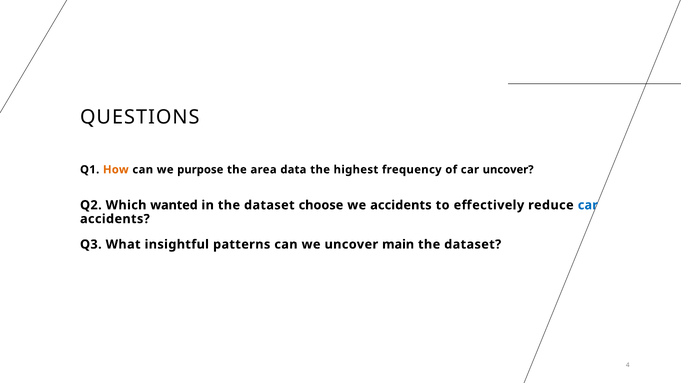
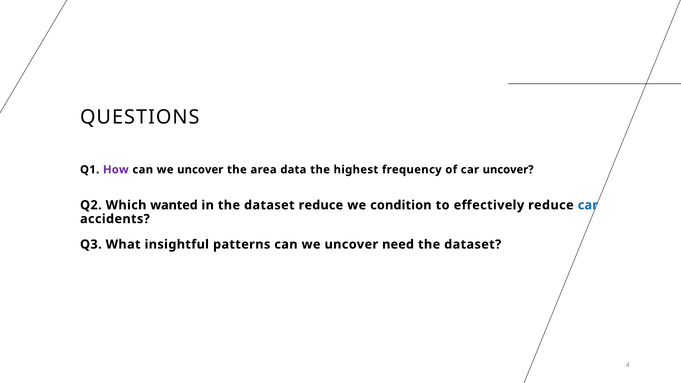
How colour: orange -> purple
purpose at (200, 170): purpose -> uncover
dataset choose: choose -> reduce
we accidents: accidents -> condition
main: main -> need
